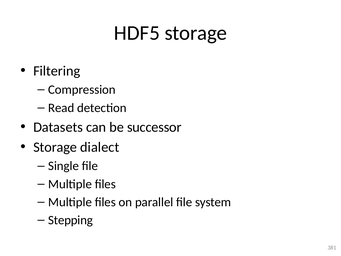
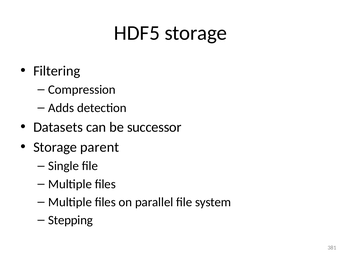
Read: Read -> Adds
dialect: dialect -> parent
